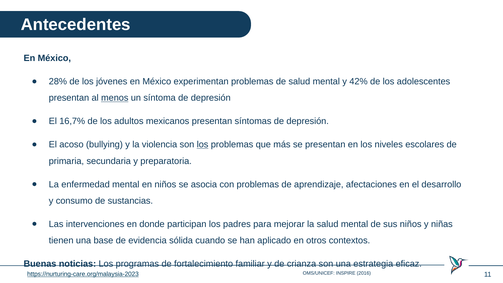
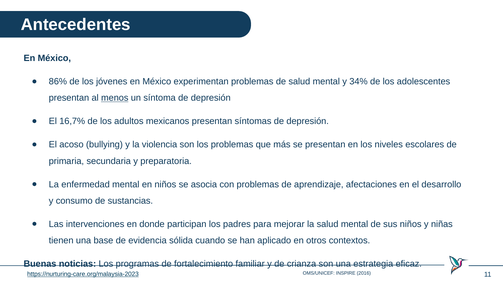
28%: 28% -> 86%
42%: 42% -> 34%
los at (203, 145) underline: present -> none
